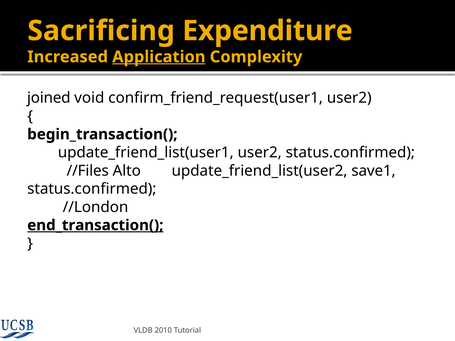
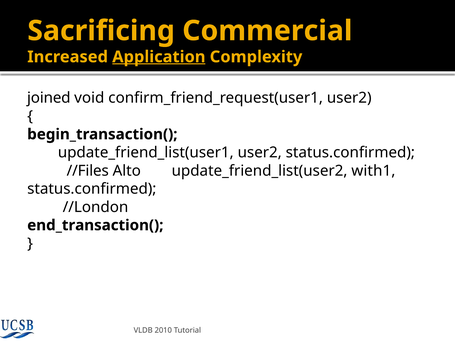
Expenditure: Expenditure -> Commercial
save1: save1 -> with1
end_transaction( underline: present -> none
